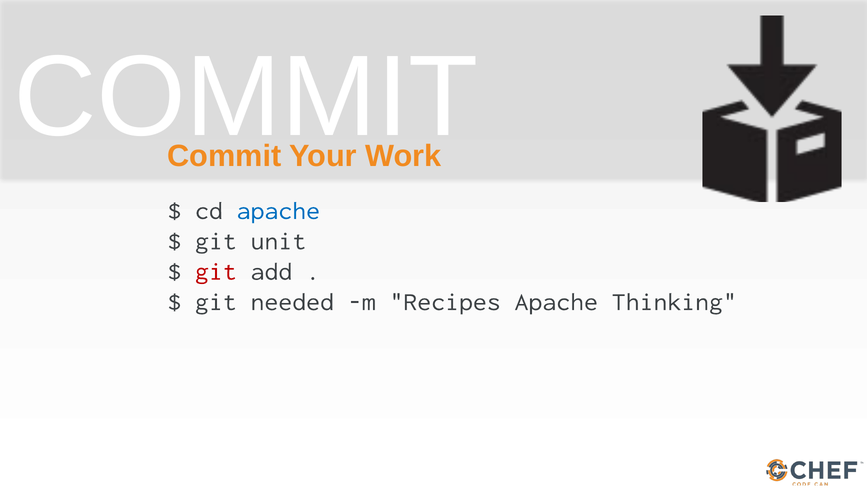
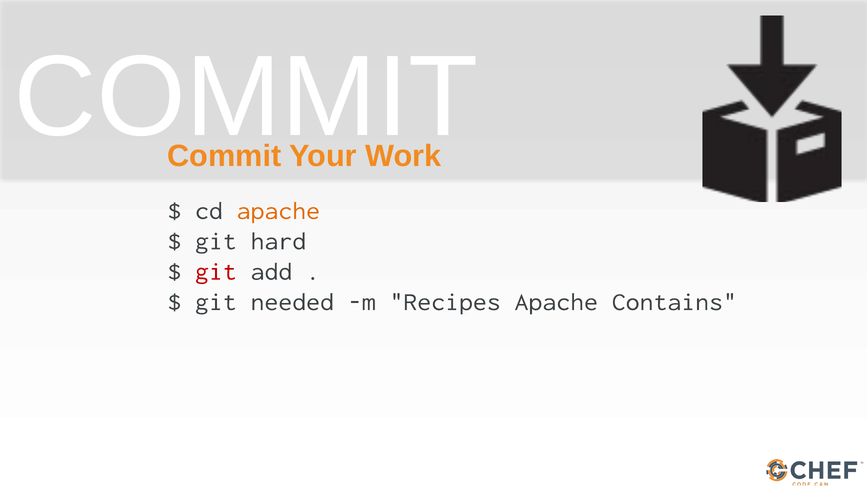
apache at (278, 210) colour: blue -> orange
unit: unit -> hard
Thinking: Thinking -> Contains
